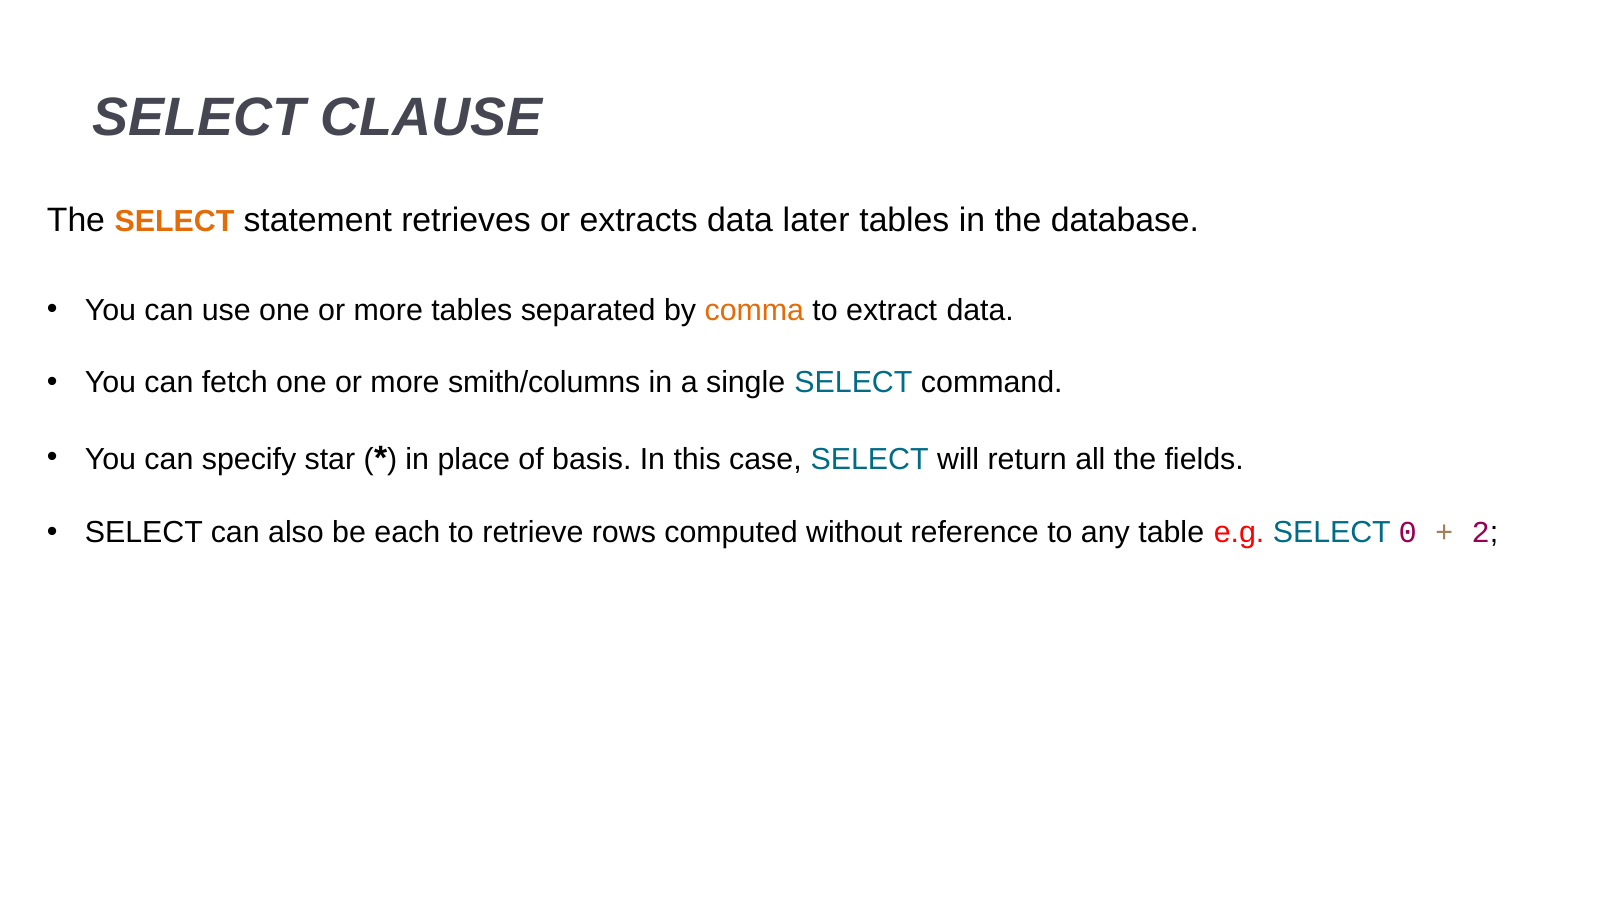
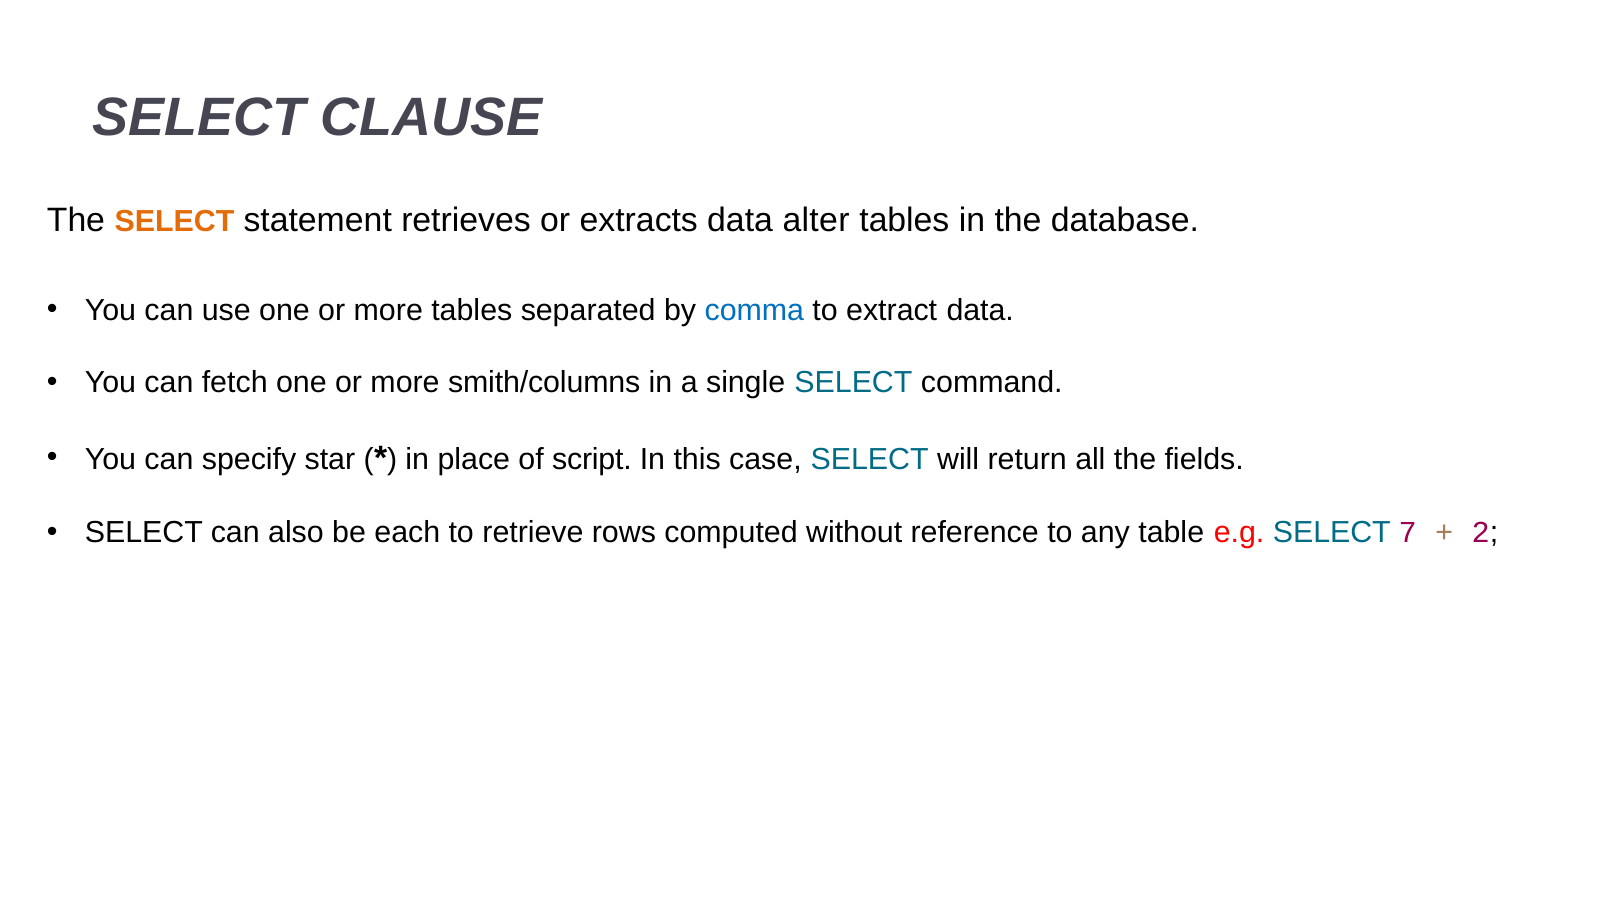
later: later -> alter
comma colour: orange -> blue
basis: basis -> script
0: 0 -> 7
